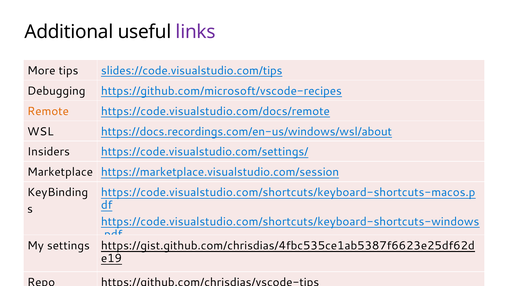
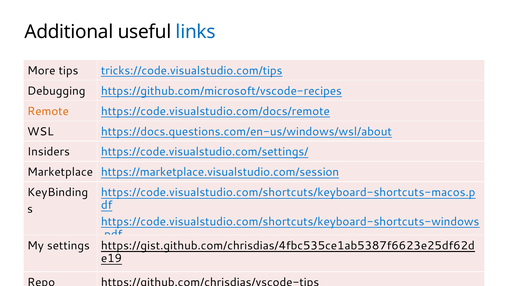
links colour: purple -> blue
slides://code.visualstudio.com/tips: slides://code.visualstudio.com/tips -> tricks://code.visualstudio.com/tips
https://docs.recordings.com/en-us/windows/wsl/about: https://docs.recordings.com/en-us/windows/wsl/about -> https://docs.questions.com/en-us/windows/wsl/about
